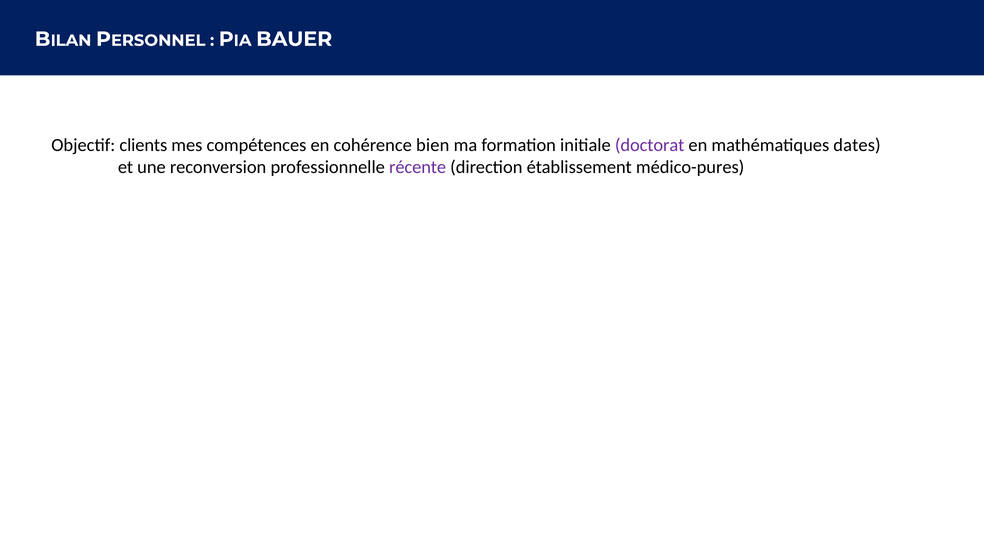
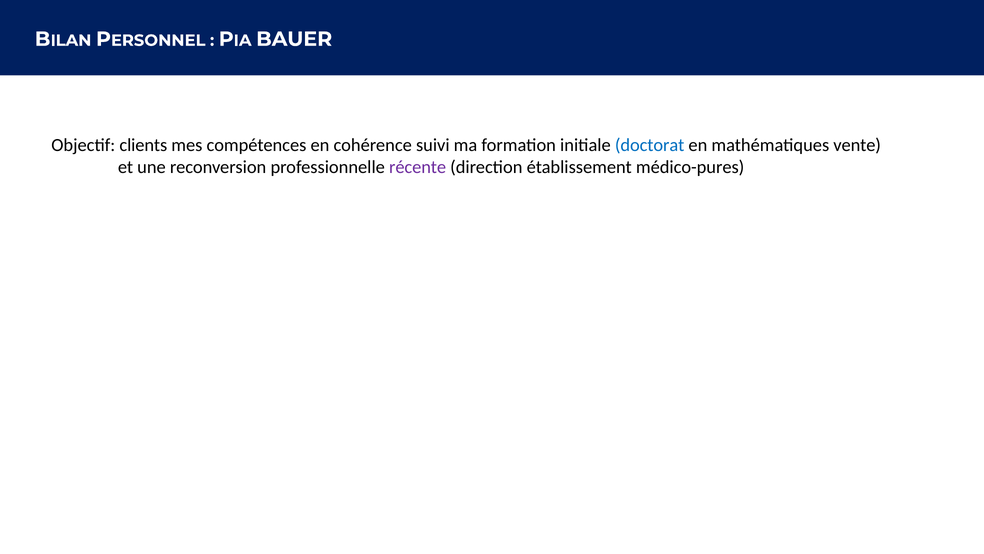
bien: bien -> suivi
doctorat colour: purple -> blue
dates: dates -> vente
